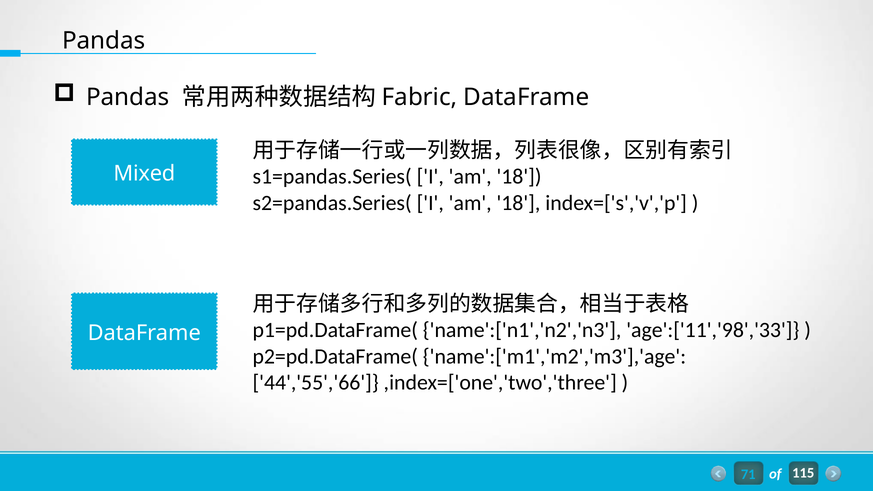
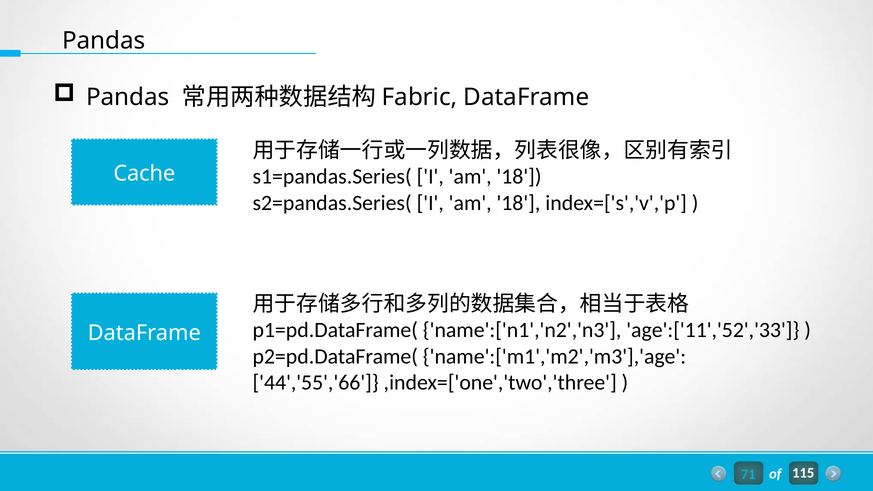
Mixed: Mixed -> Cache
age':['11','98','33: age':['11','98','33 -> age':['11','52','33
